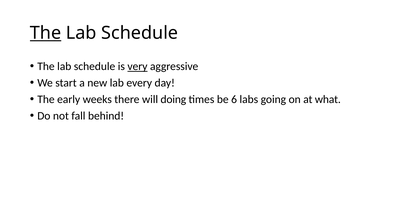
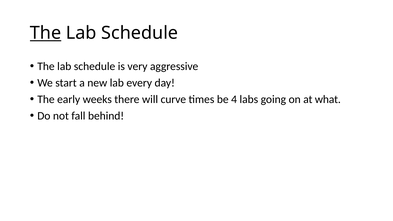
very underline: present -> none
doing: doing -> curve
6: 6 -> 4
